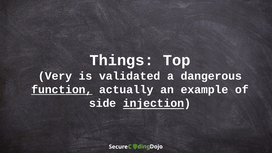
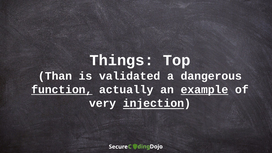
Very: Very -> Than
example underline: none -> present
side: side -> very
